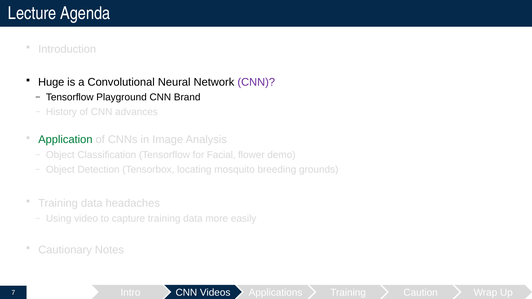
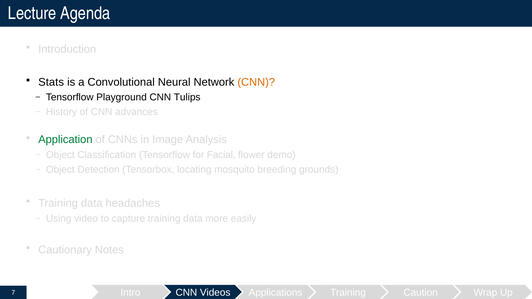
Huge: Huge -> Stats
CNN at (256, 82) colour: purple -> orange
Brand: Brand -> Tulips
